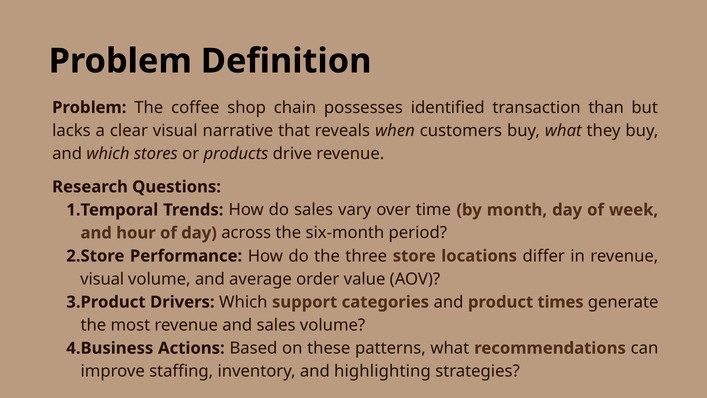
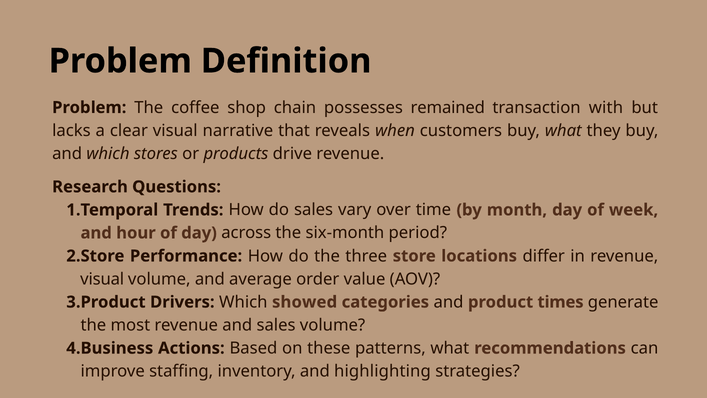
identified: identified -> remained
than: than -> with
support: support -> showed
